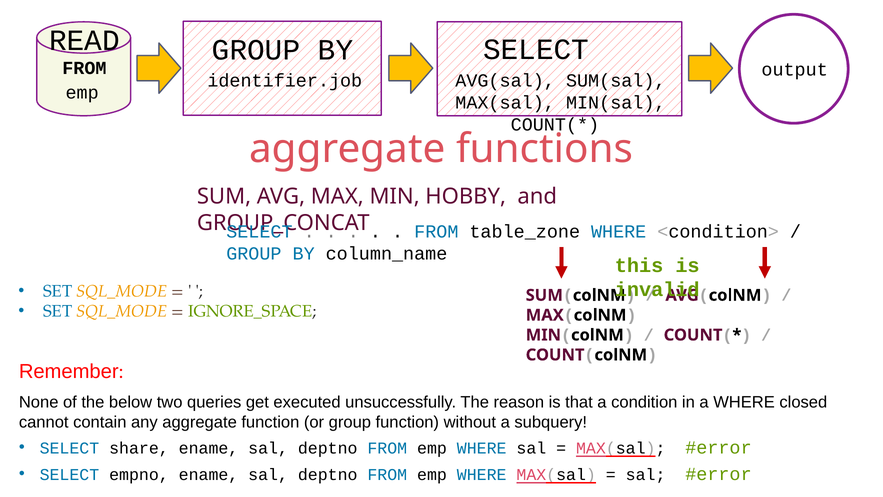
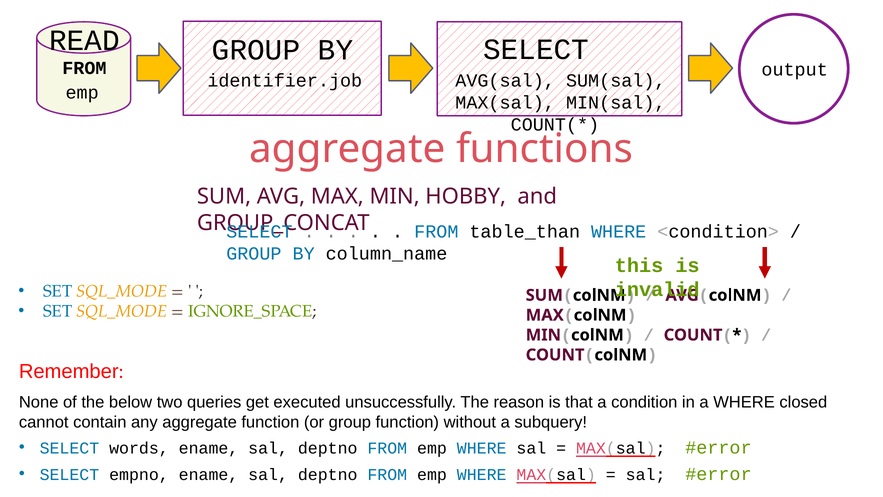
table_zone: table_zone -> table_than
share: share -> words
